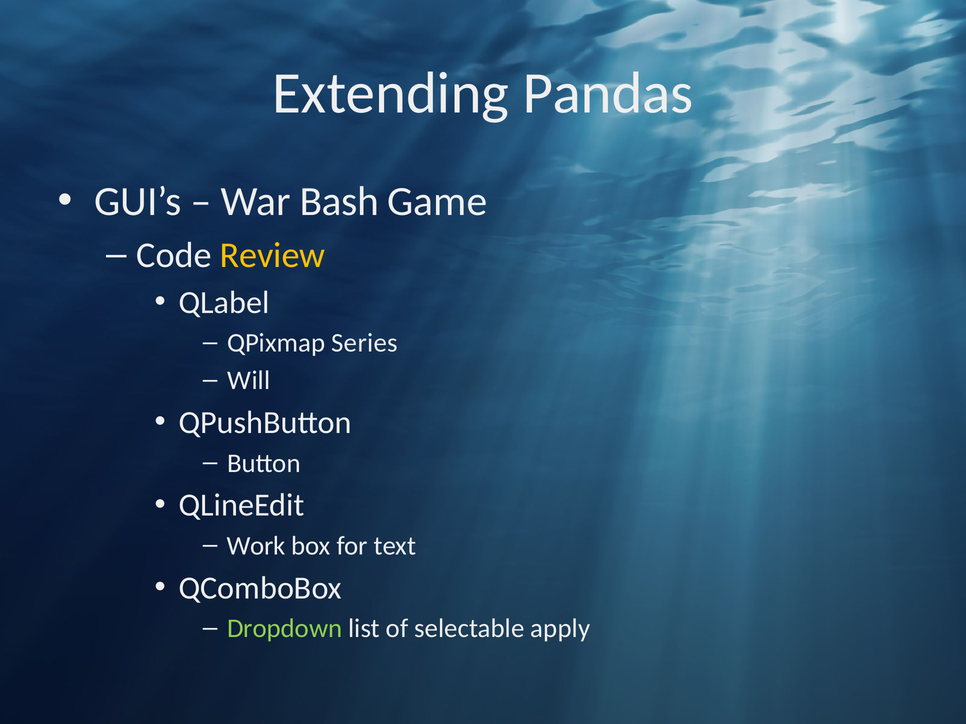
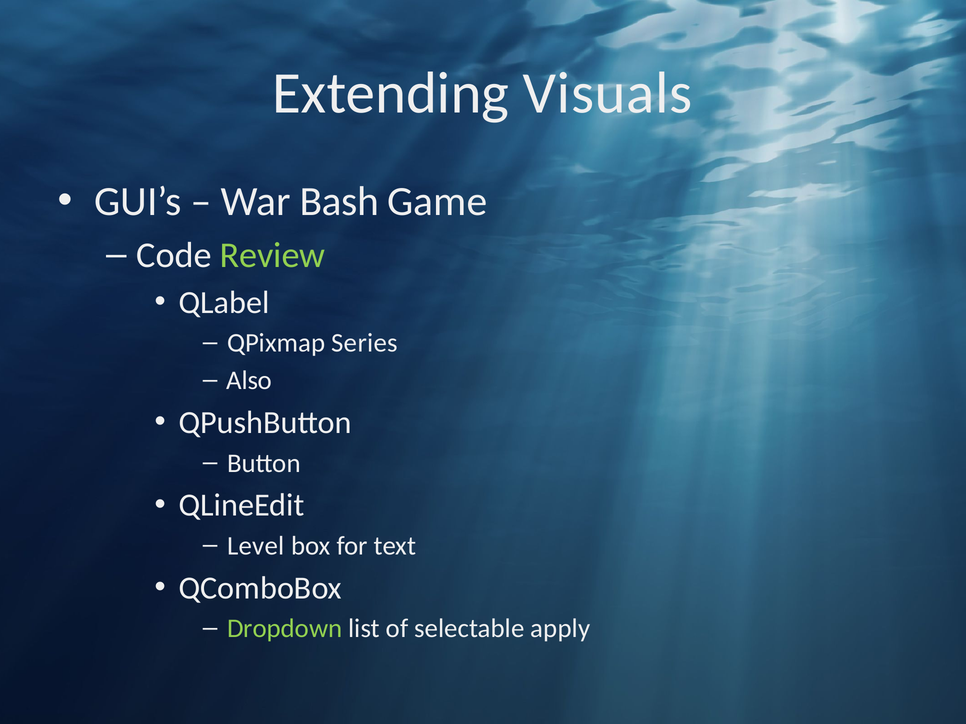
Pandas: Pandas -> Visuals
Review colour: yellow -> light green
Will: Will -> Also
Work: Work -> Level
